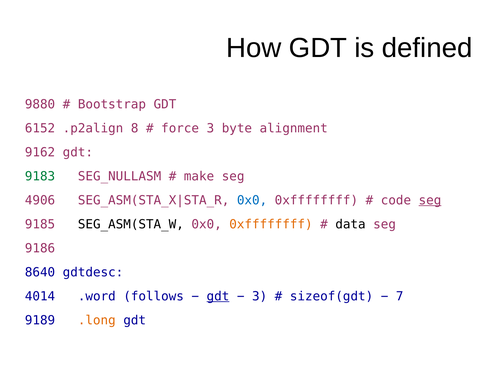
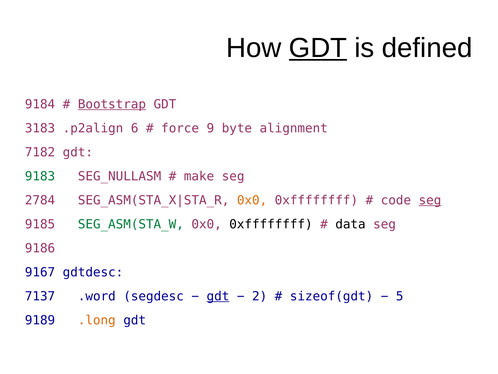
GDT at (318, 48) underline: none -> present
9880: 9880 -> 9184
Bootstrap underline: none -> present
6152: 6152 -> 3183
8: 8 -> 6
force 3: 3 -> 9
9162: 9162 -> 7182
4906: 4906 -> 2784
0x0 at (252, 200) colour: blue -> orange
SEG_ASM(STA_W colour: black -> green
0xffffffff at (271, 224) colour: orange -> black
8640: 8640 -> 9167
4014: 4014 -> 7137
follows: follows -> segdesc
3 at (260, 296): 3 -> 2
7: 7 -> 5
